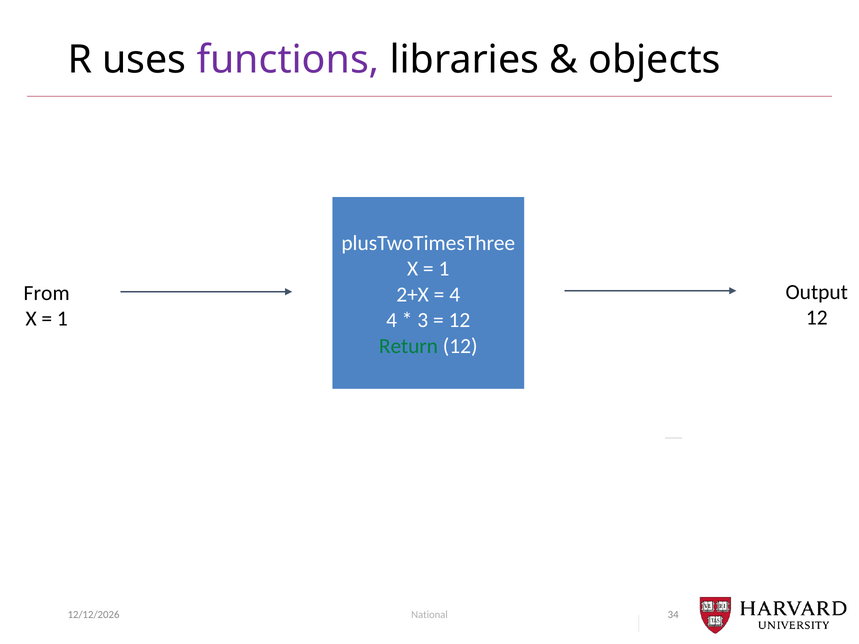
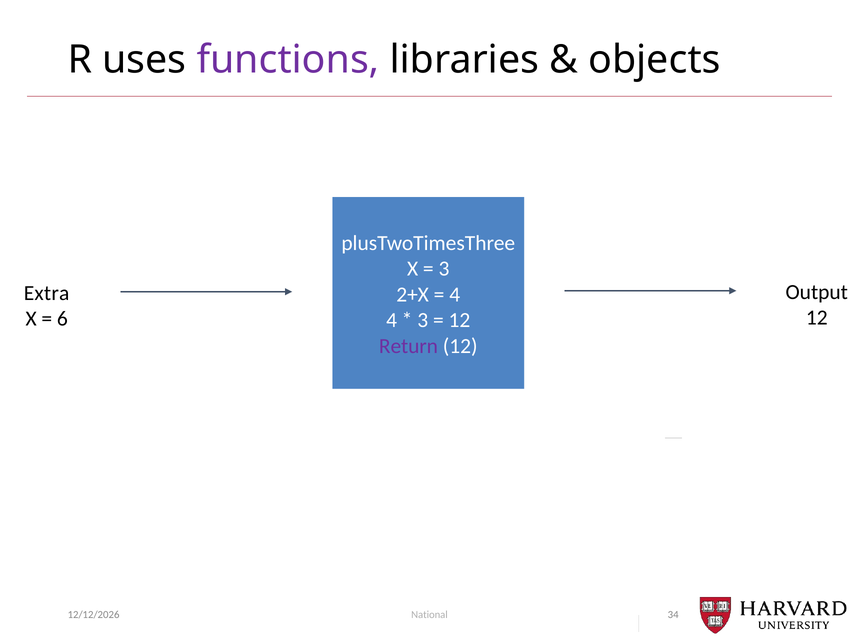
1 at (444, 269): 1 -> 3
From: From -> Extra
1 at (62, 319): 1 -> 6
Return colour: green -> purple
